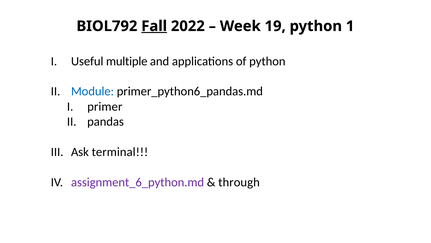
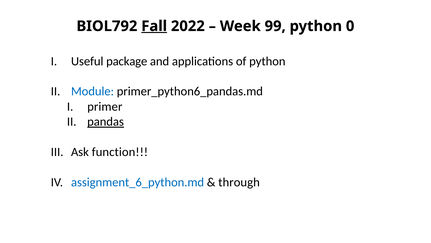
19: 19 -> 99
1: 1 -> 0
multiple: multiple -> package
pandas underline: none -> present
terminal: terminal -> function
assignment_6_python.md colour: purple -> blue
